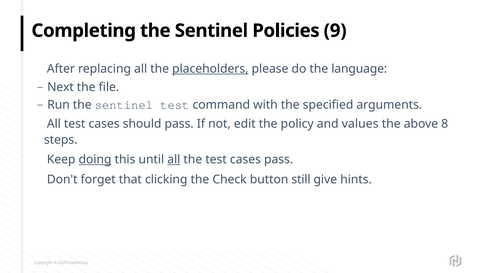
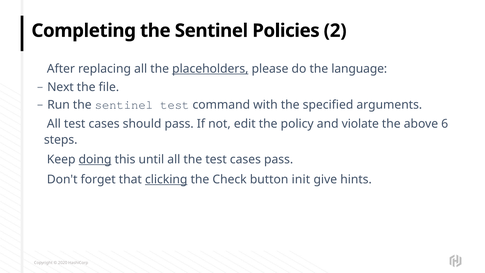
9: 9 -> 2
values: values -> violate
8: 8 -> 6
all at (174, 159) underline: present -> none
clicking underline: none -> present
still: still -> init
